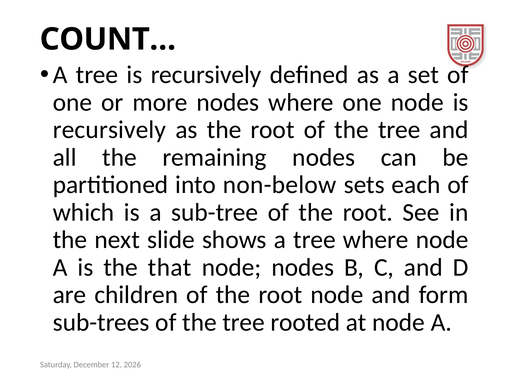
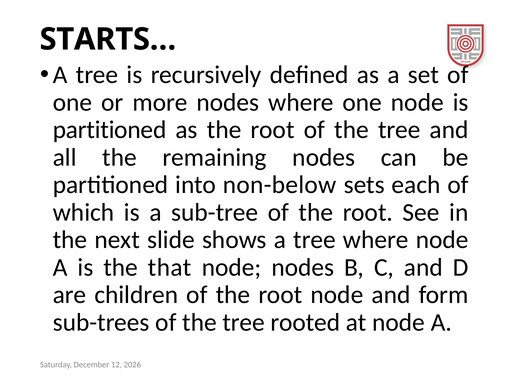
COUNT…: COUNT… -> STARTS…
recursively at (109, 130): recursively -> partitioned
